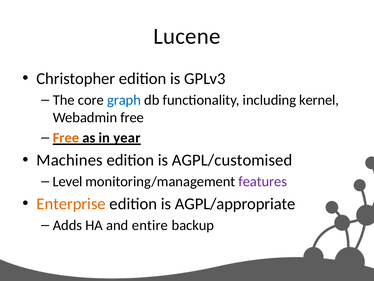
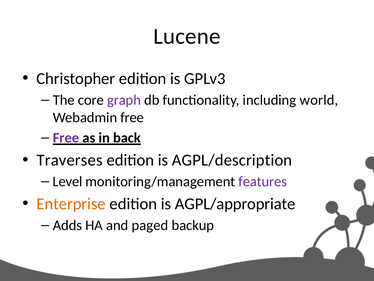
graph colour: blue -> purple
kernel: kernel -> world
Free at (66, 138) colour: orange -> purple
year: year -> back
Machines: Machines -> Traverses
AGPL/customised: AGPL/customised -> AGPL/description
entire: entire -> paged
